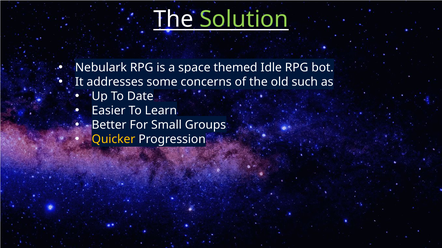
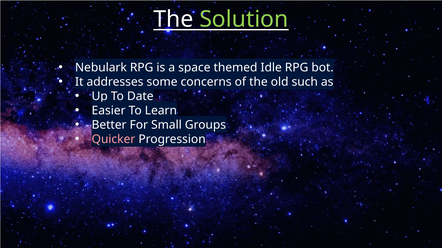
Quicker colour: yellow -> pink
